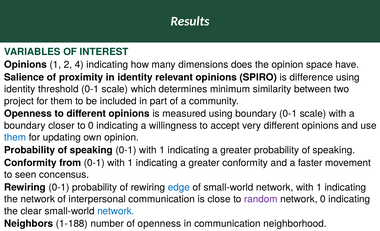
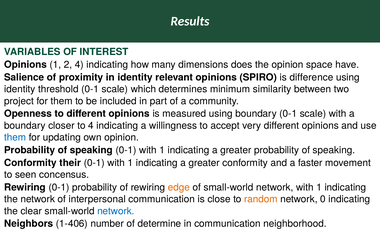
to 0: 0 -> 4
from: from -> their
edge colour: blue -> orange
random colour: purple -> orange
1-188: 1-188 -> 1-406
of openness: openness -> determine
